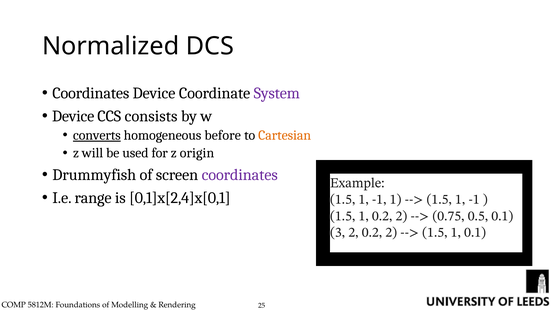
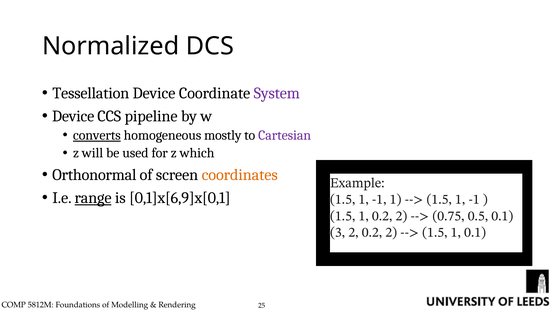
Coordinates at (91, 93): Coordinates -> Tessellation
consists: consists -> pipeline
before: before -> mostly
Cartesian colour: orange -> purple
origin: origin -> which
Drummyfish: Drummyfish -> Orthonormal
coordinates at (240, 175) colour: purple -> orange
range underline: none -> present
0,1]x[2,4]x[0,1: 0,1]x[2,4]x[0,1 -> 0,1]x[6,9]x[0,1
